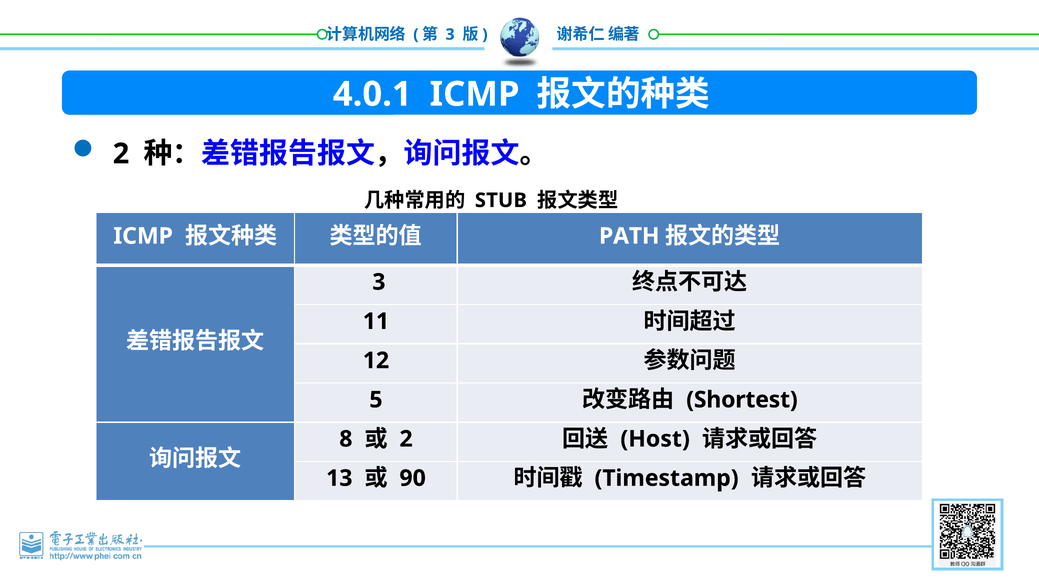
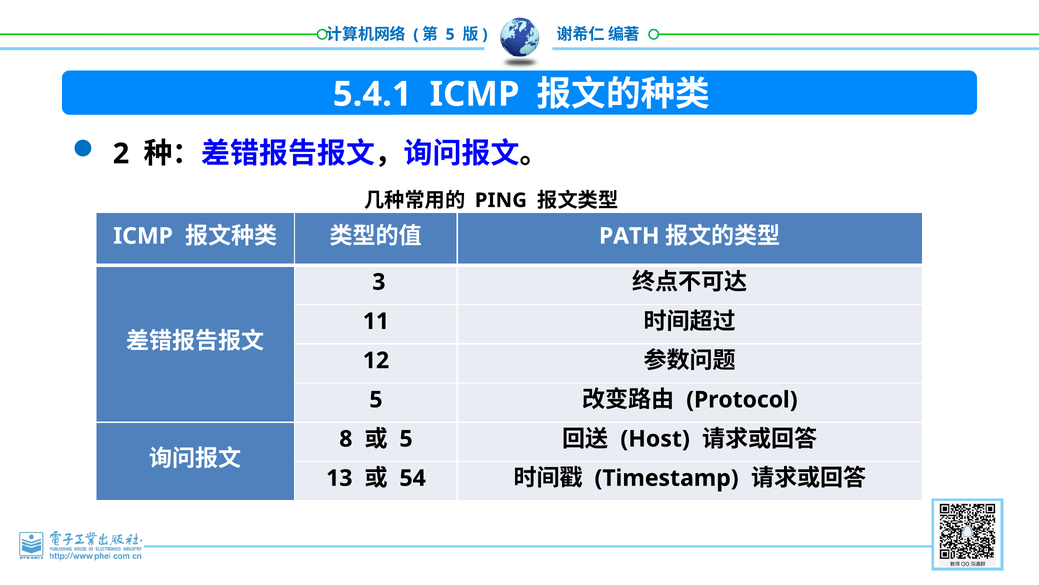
3 at (450, 34): 3 -> 5
4.0.1: 4.0.1 -> 5.4.1
STUB: STUB -> PING
Shortest: Shortest -> Protocol
2 at (406, 439): 2 -> 5
90: 90 -> 54
